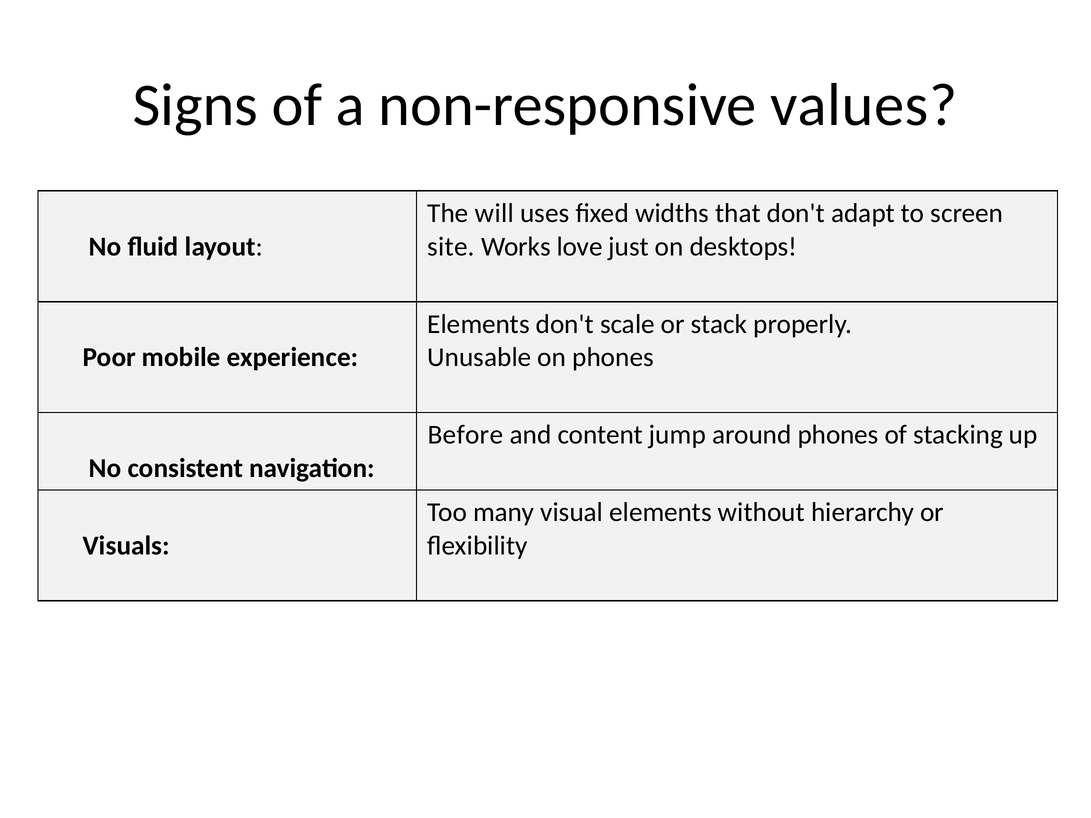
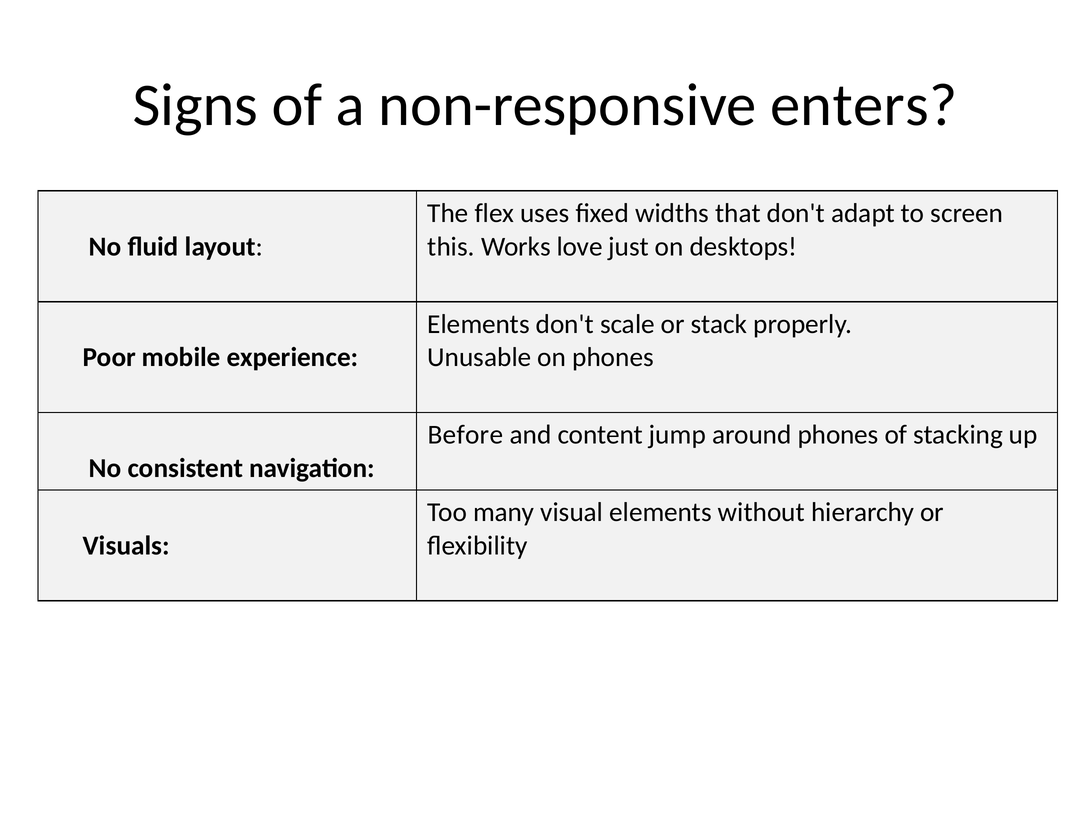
values: values -> enters
will: will -> flex
site: site -> this
